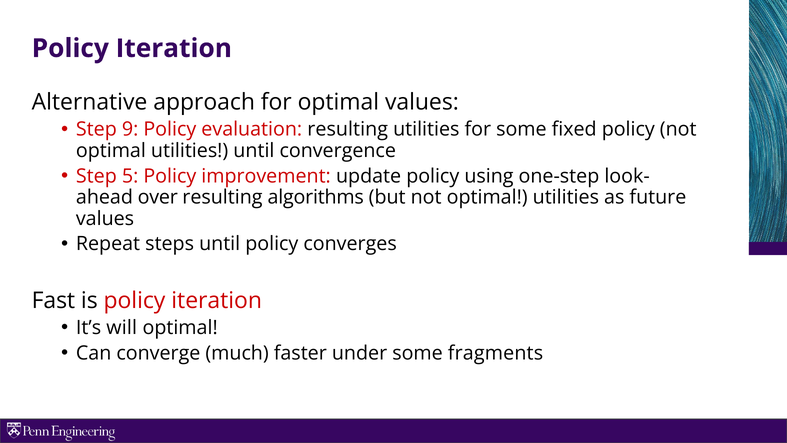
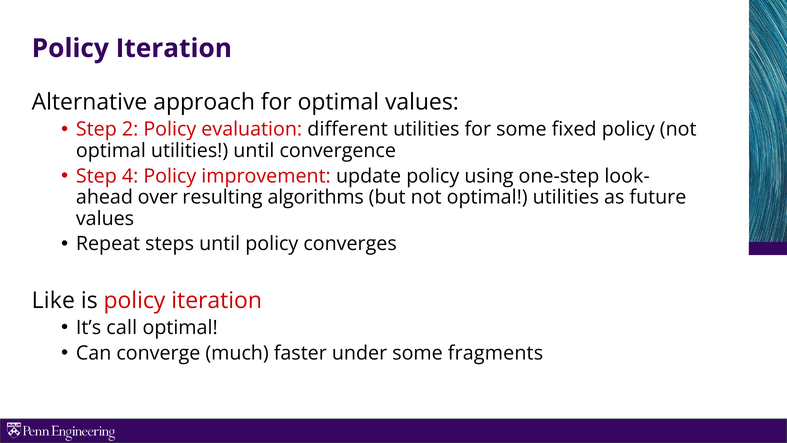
9: 9 -> 2
evaluation resulting: resulting -> different
5: 5 -> 4
Fast: Fast -> Like
will: will -> call
